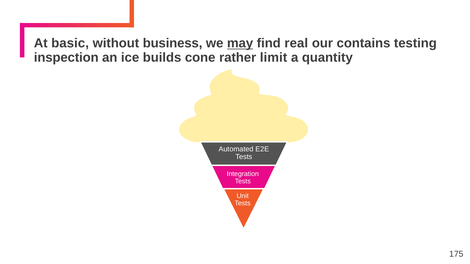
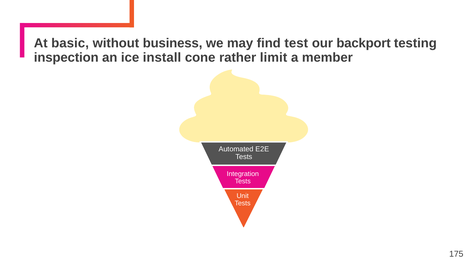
may underline: present -> none
real: real -> test
contains: contains -> backport
builds: builds -> install
quantity: quantity -> member
